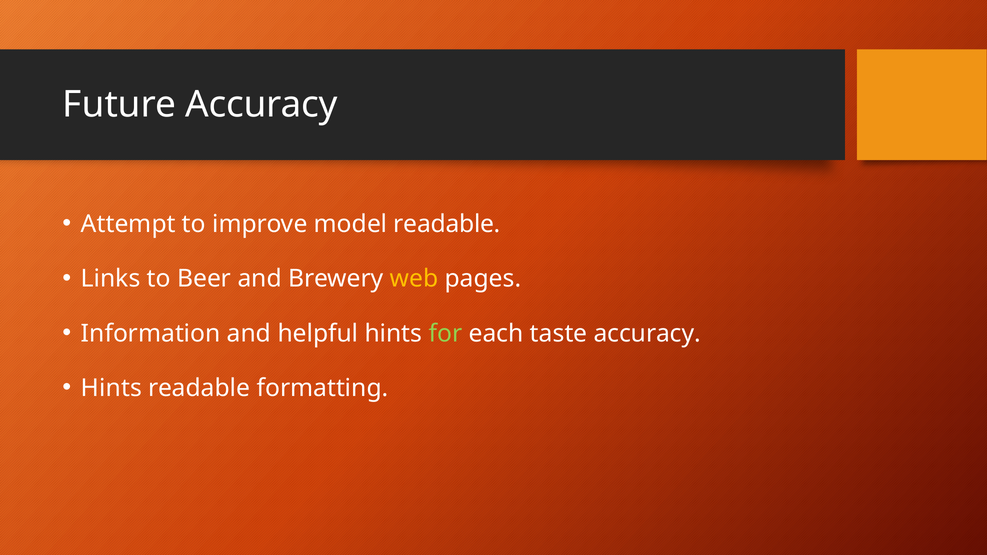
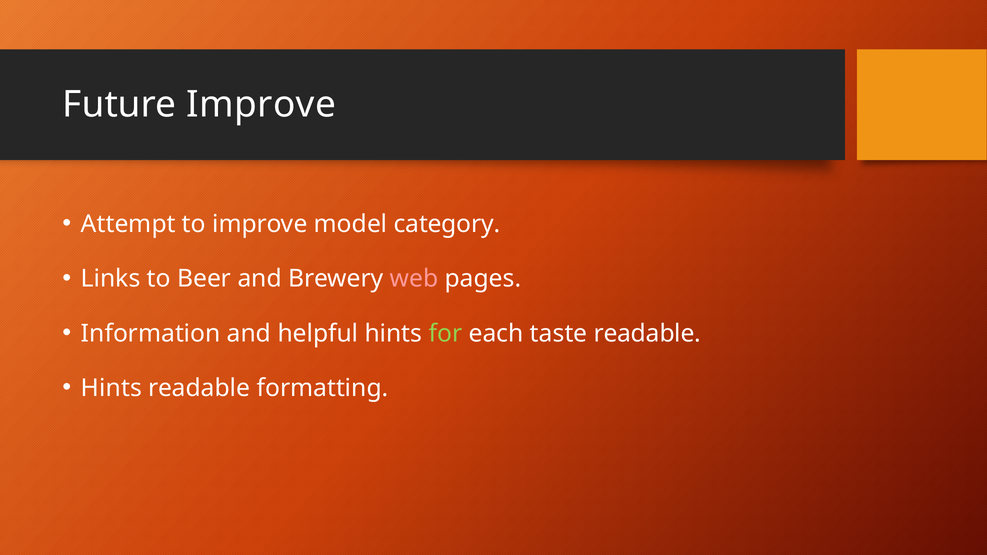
Future Accuracy: Accuracy -> Improve
model readable: readable -> category
web colour: yellow -> pink
taste accuracy: accuracy -> readable
